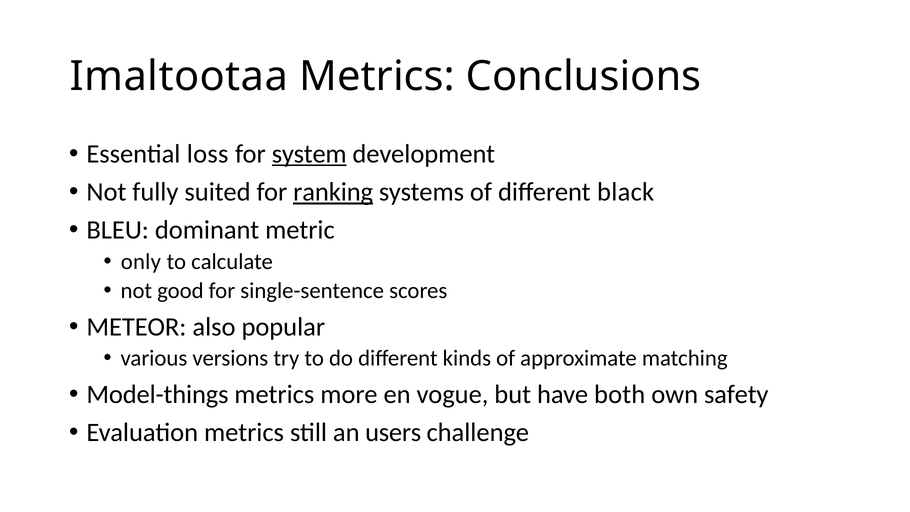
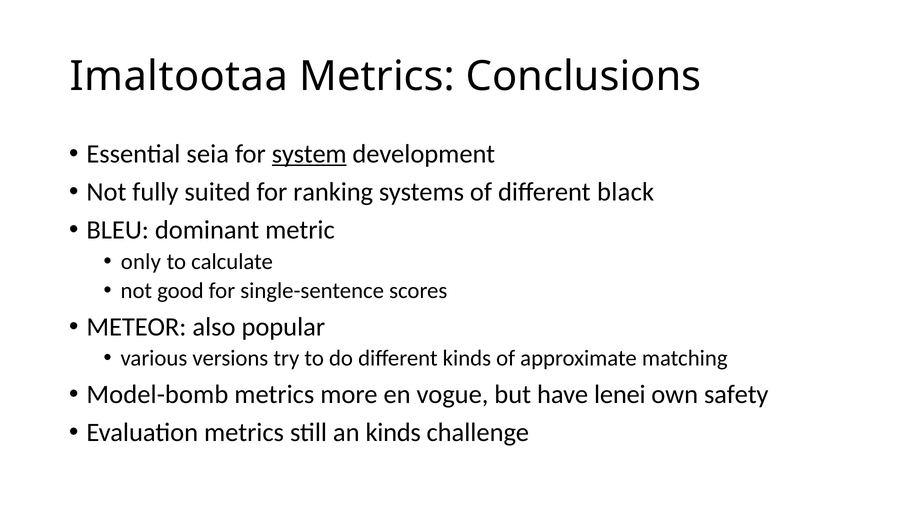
loss: loss -> seia
ranking underline: present -> none
Model-things: Model-things -> Model-bomb
both: both -> lenei
an users: users -> kinds
